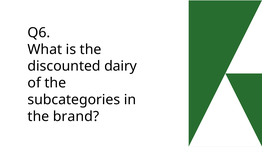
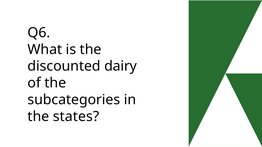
brand: brand -> states
